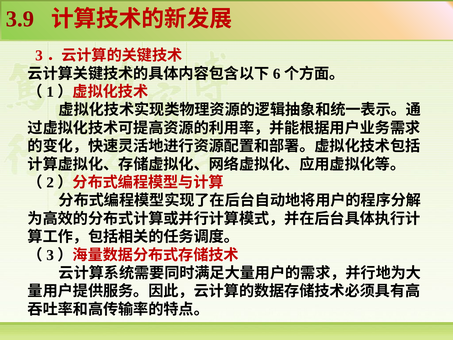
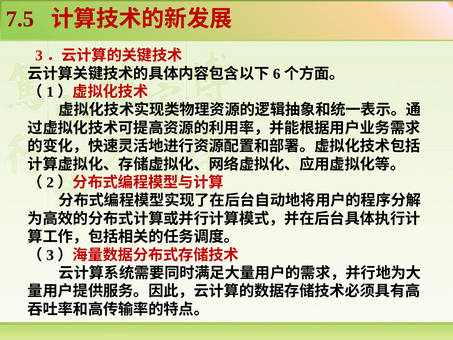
3.9: 3.9 -> 7.5
